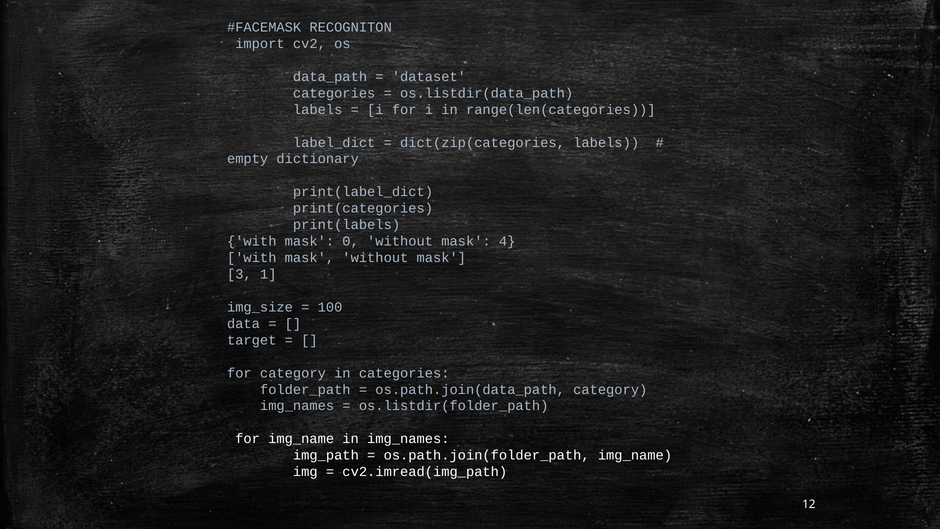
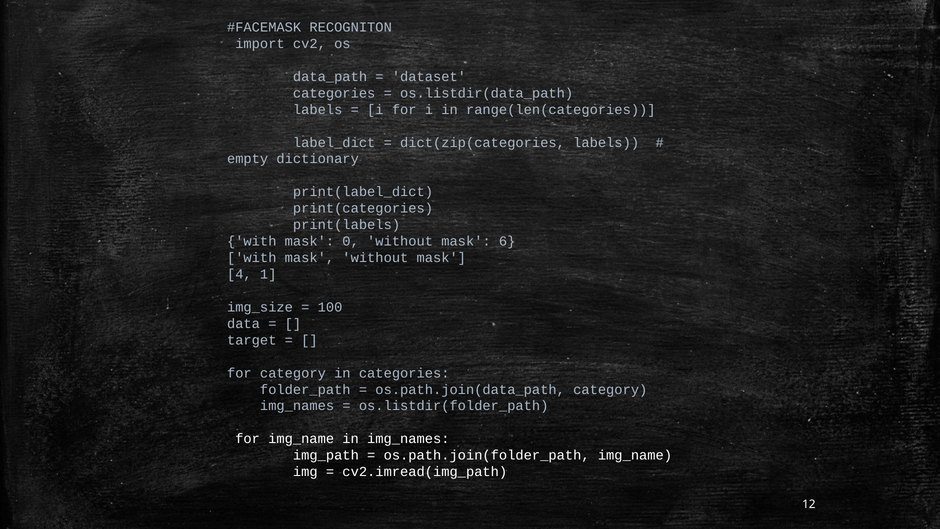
4: 4 -> 6
3: 3 -> 4
